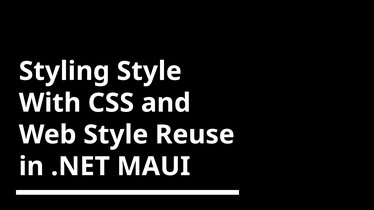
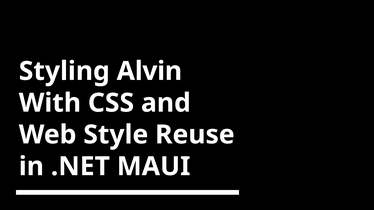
Styling Style: Style -> Alvin
